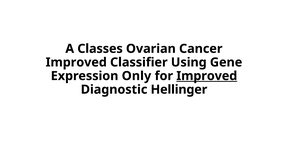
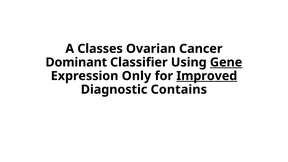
Improved at (76, 62): Improved -> Dominant
Gene underline: none -> present
Hellinger: Hellinger -> Contains
